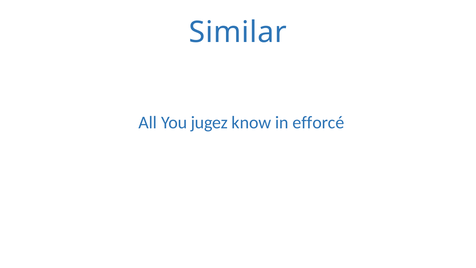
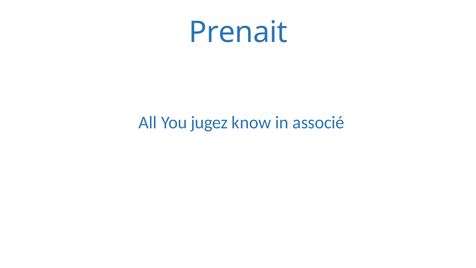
Similar: Similar -> Prenait
efforcé: efforcé -> associé
